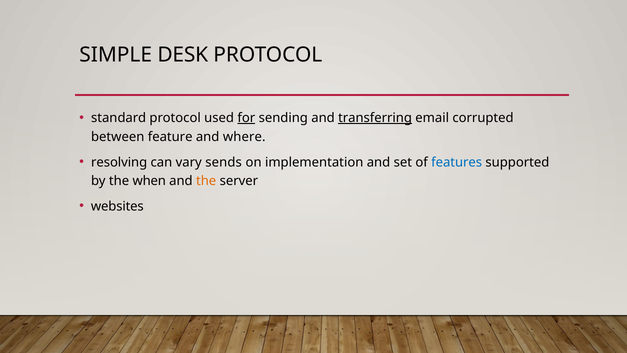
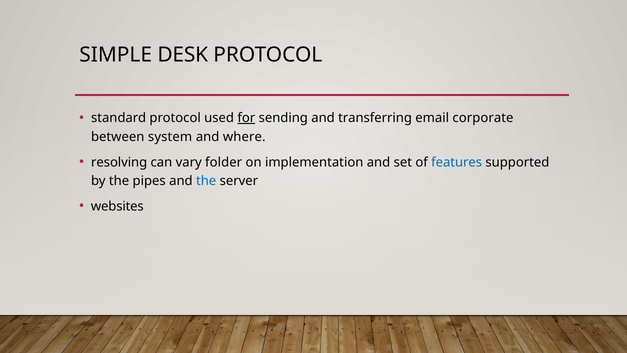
transferring underline: present -> none
corrupted: corrupted -> corporate
feature: feature -> system
sends: sends -> folder
when: when -> pipes
the at (206, 181) colour: orange -> blue
